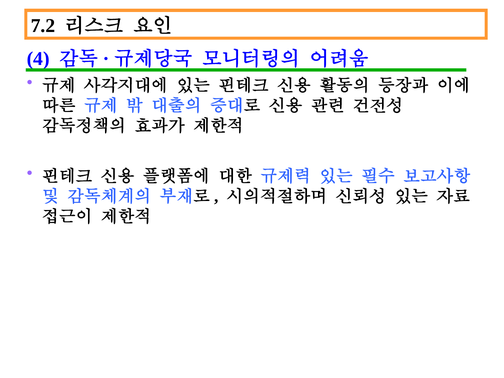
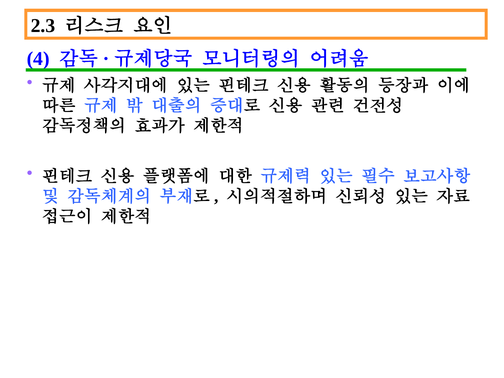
7.2: 7.2 -> 2.3
